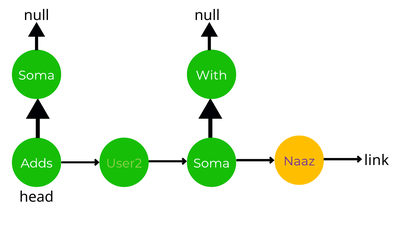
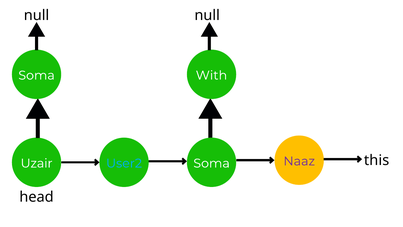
link: link -> this
Adds: Adds -> Uzair
User2 colour: light green -> light blue
